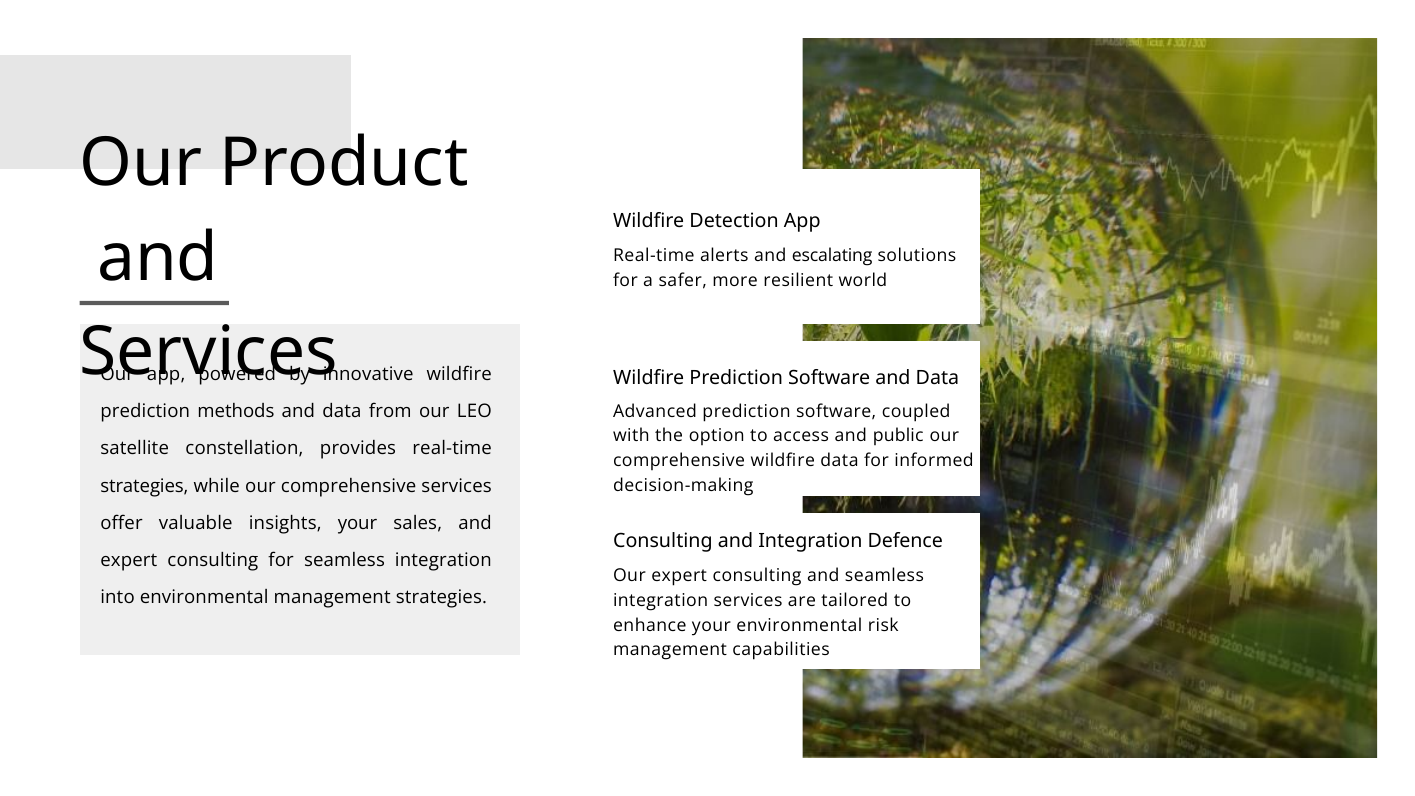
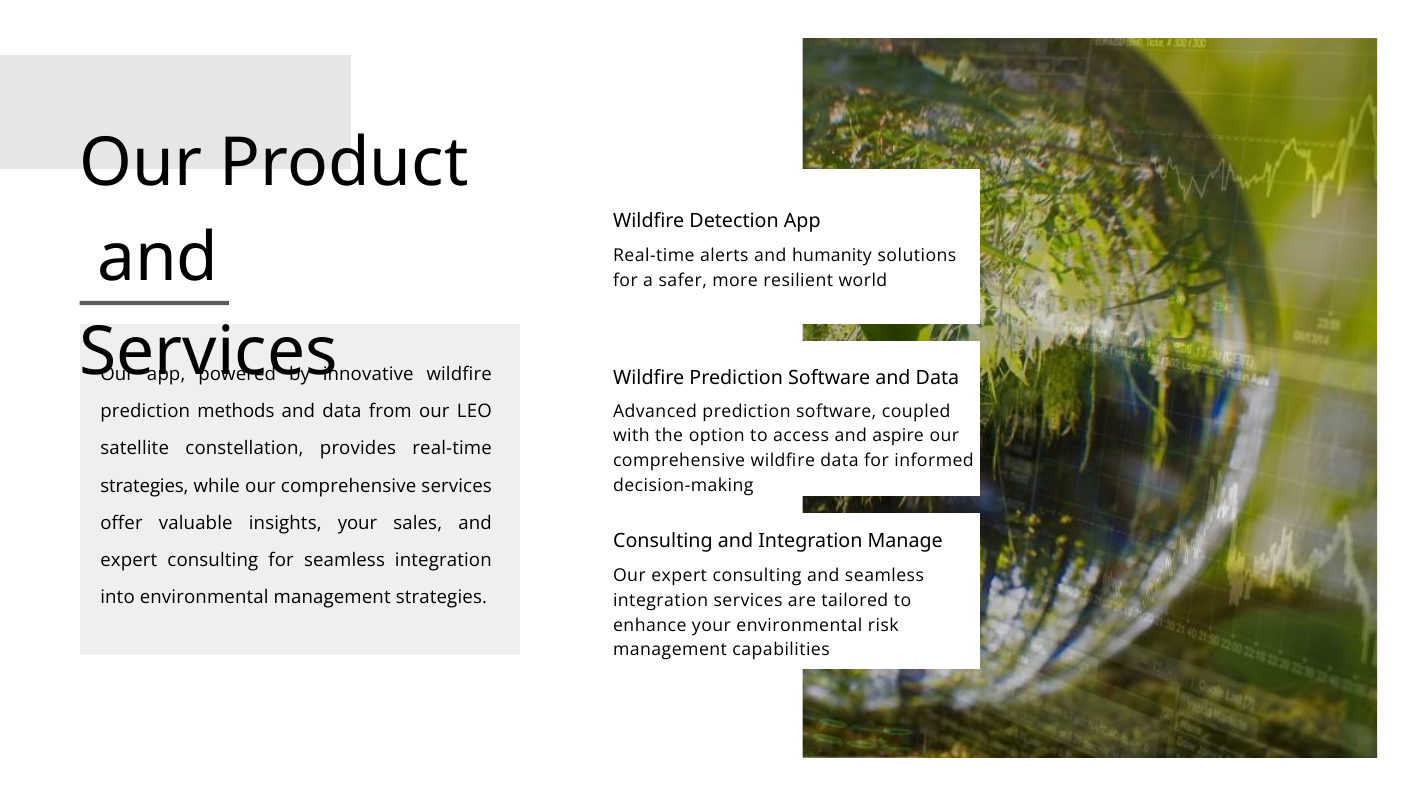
escalating: escalating -> humanity
public: public -> aspire
Defence: Defence -> Manage
